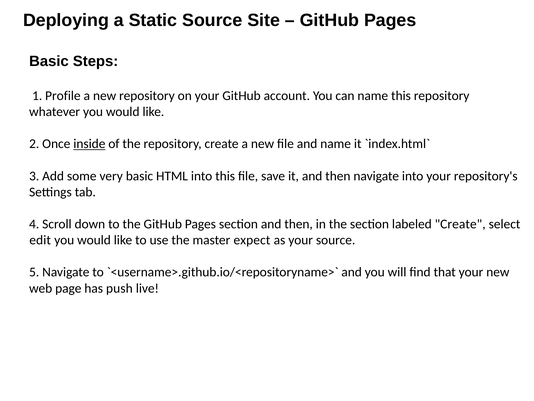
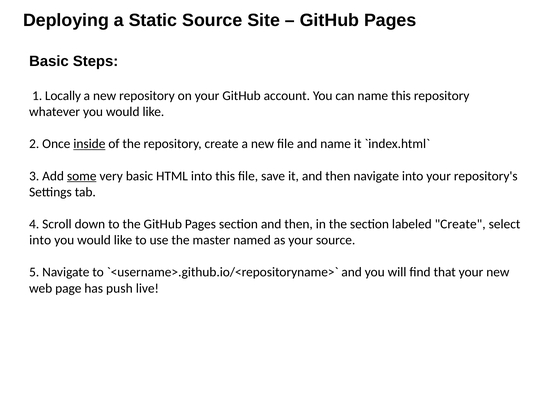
Profile: Profile -> Locally
some underline: none -> present
edit at (40, 240): edit -> into
expect: expect -> named
